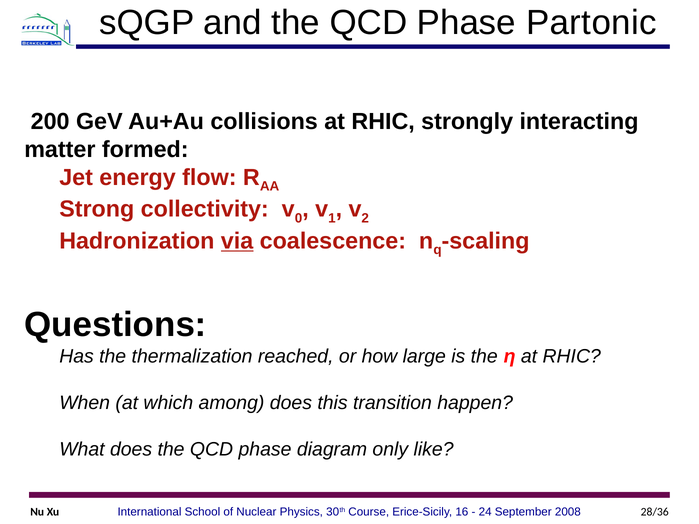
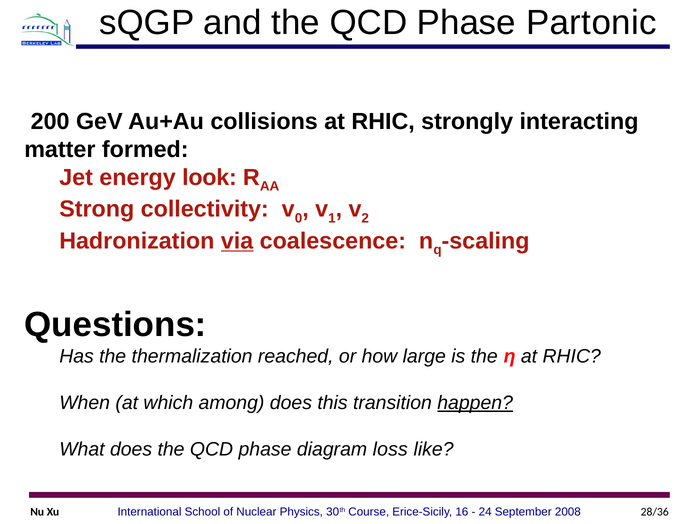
flow: flow -> look
happen underline: none -> present
only: only -> loss
